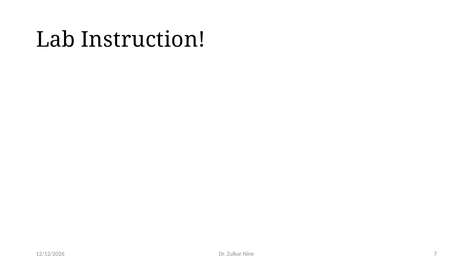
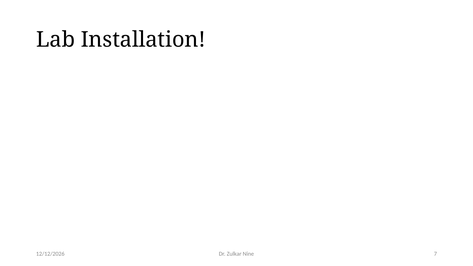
Instruction: Instruction -> Installation
